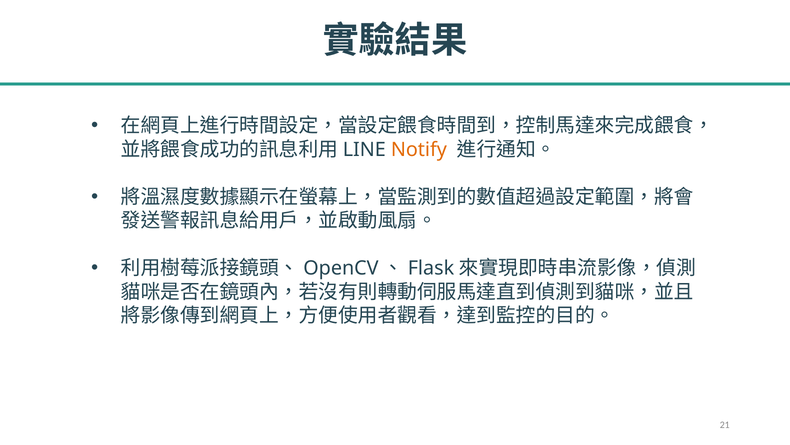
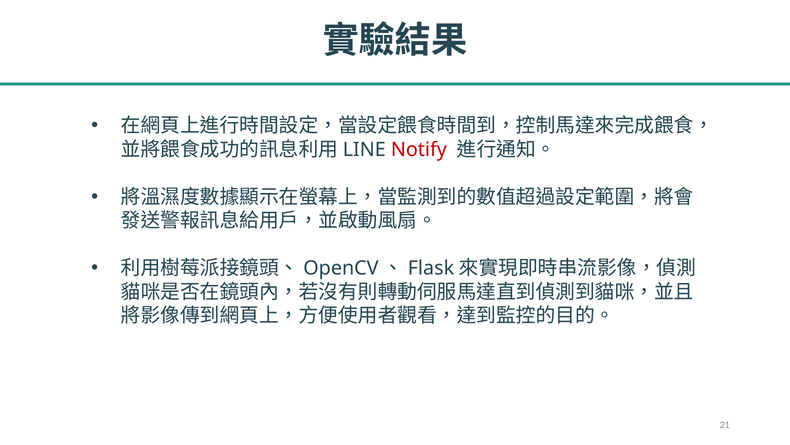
Notify colour: orange -> red
